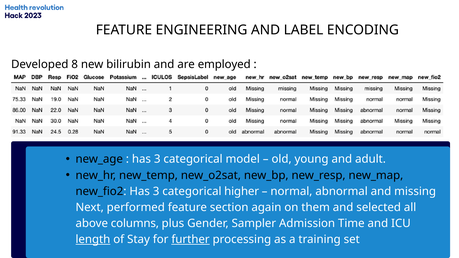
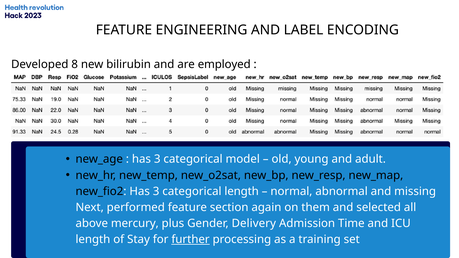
categorical higher: higher -> length
columns: columns -> mercury
Sampler: Sampler -> Delivery
length at (93, 240) underline: present -> none
